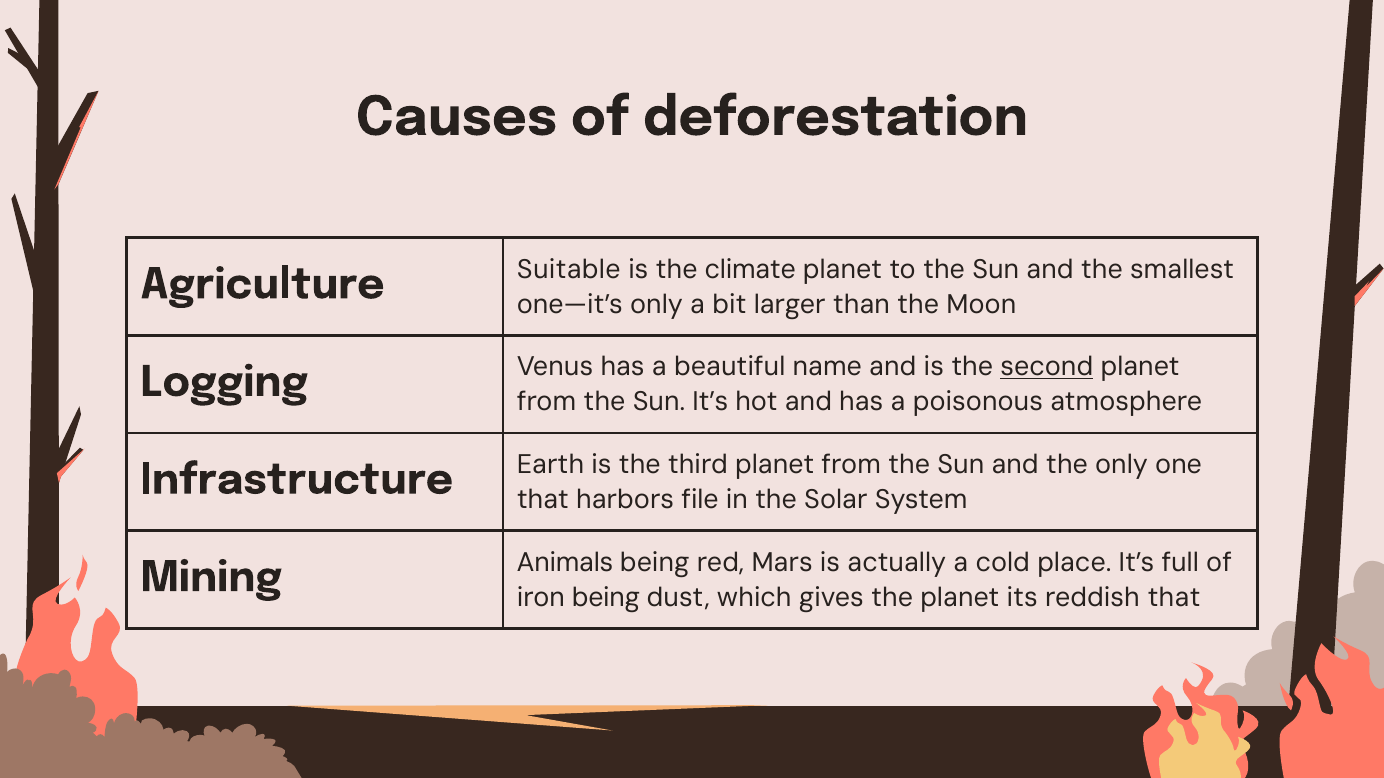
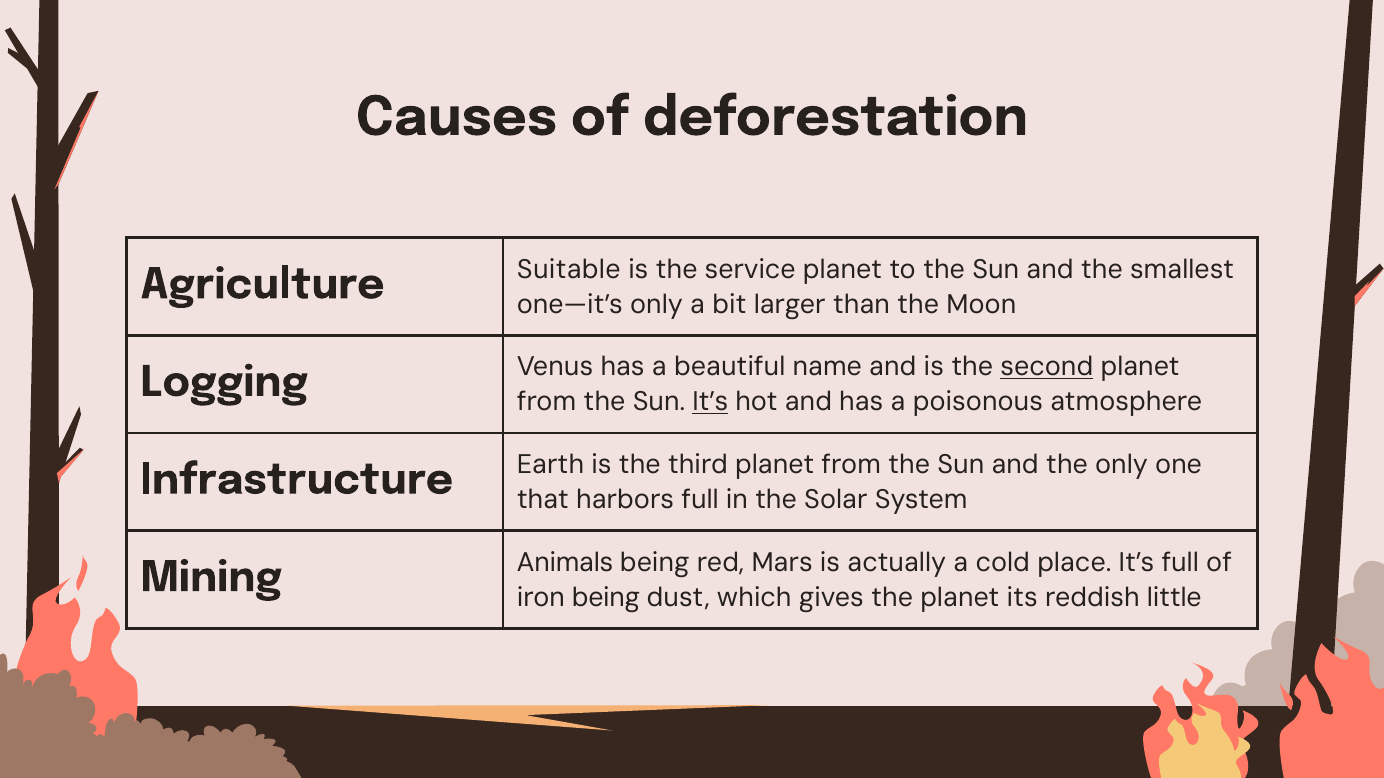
climate: climate -> service
It’s at (710, 402) underline: none -> present
harbors file: file -> full
reddish that: that -> little
